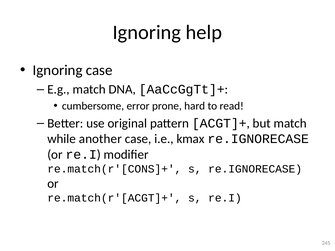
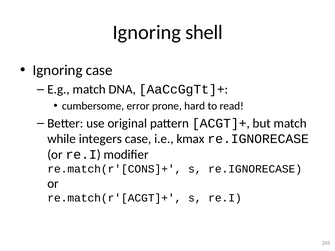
help: help -> shell
another: another -> integers
